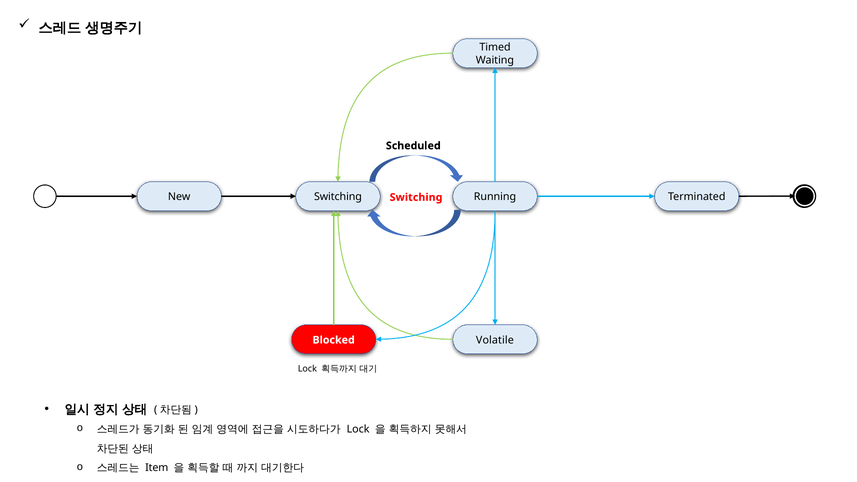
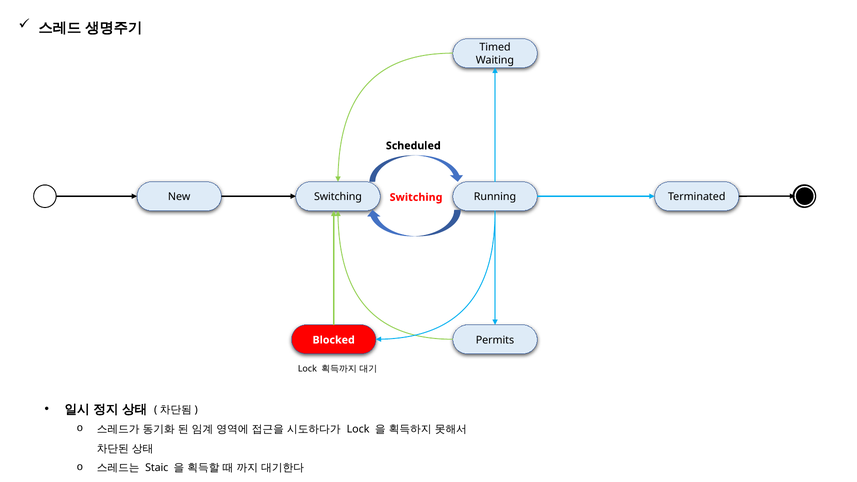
Volatile: Volatile -> Permits
Item: Item -> Staic
